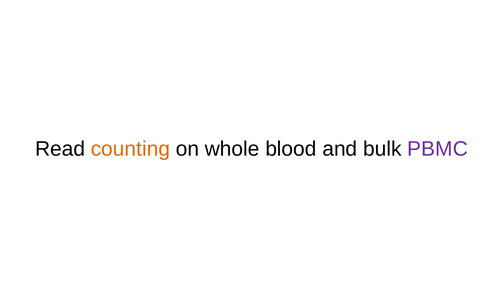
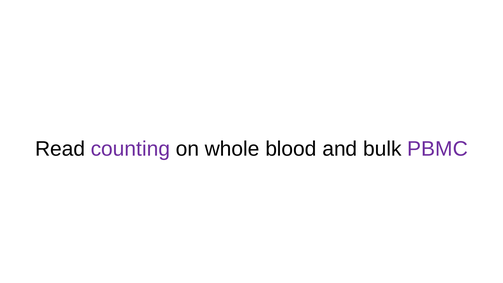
counting colour: orange -> purple
